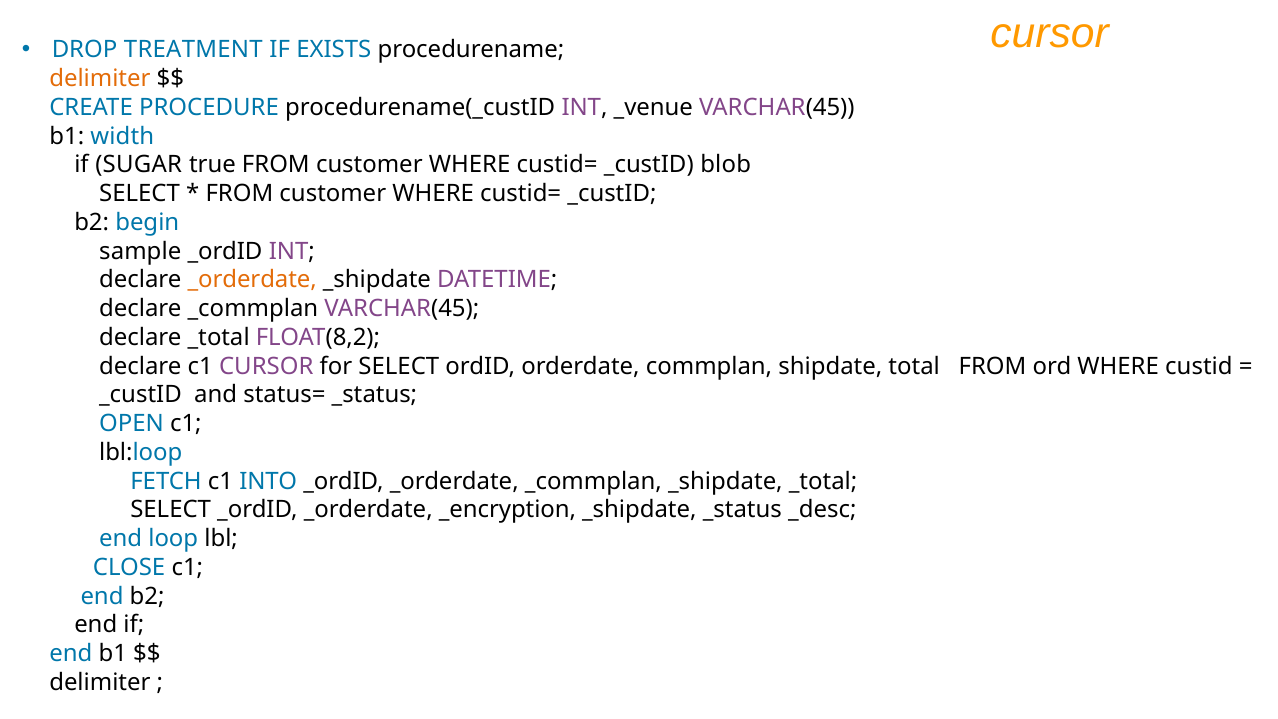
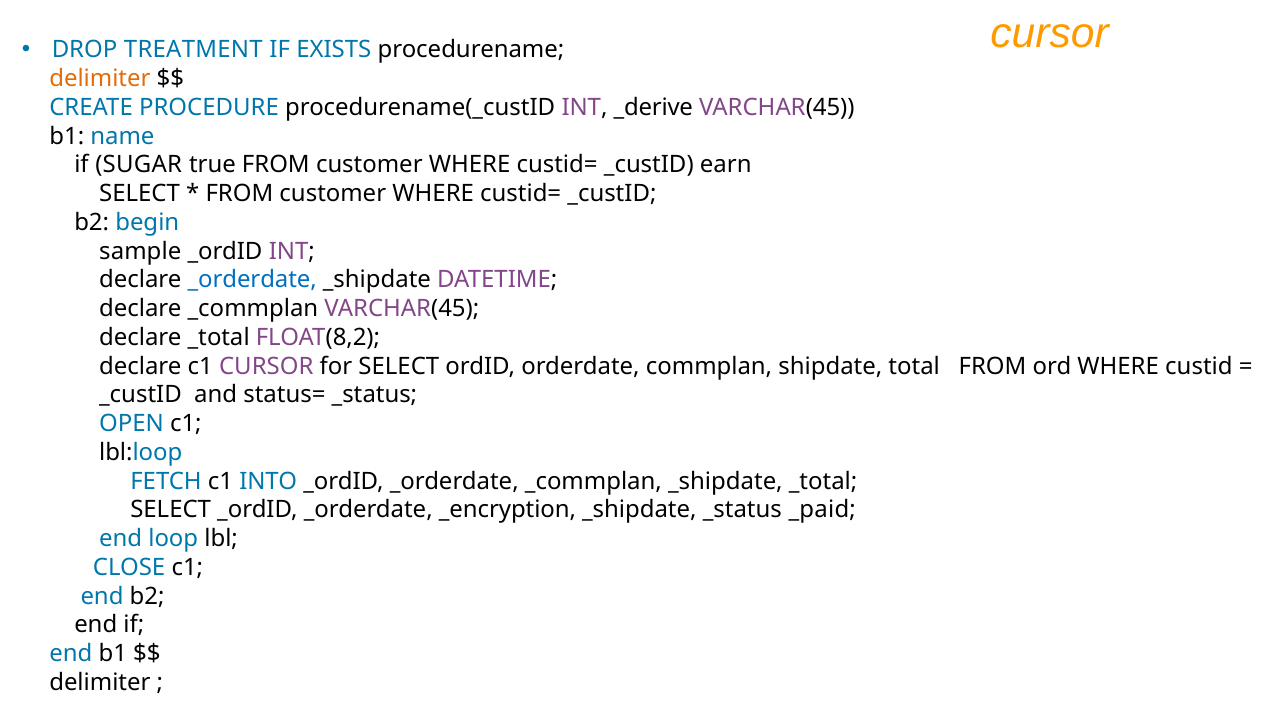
_venue: _venue -> _derive
width: width -> name
blob: blob -> earn
_orderdate at (252, 280) colour: orange -> blue
_desc: _desc -> _paid
